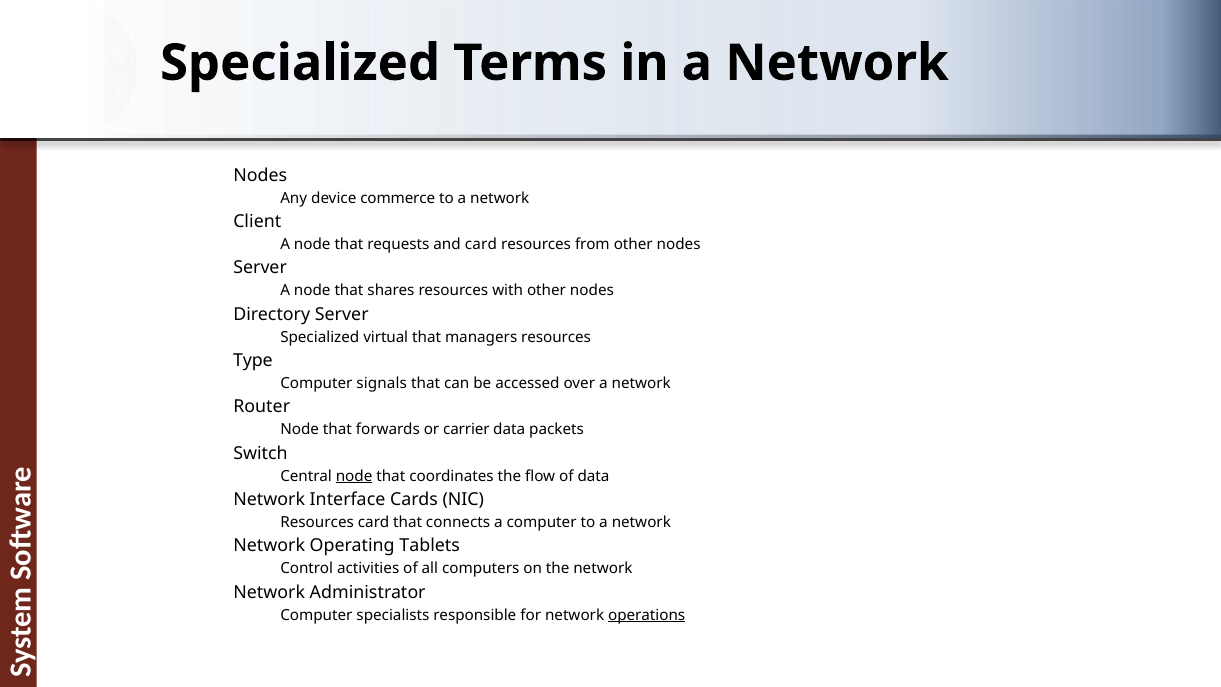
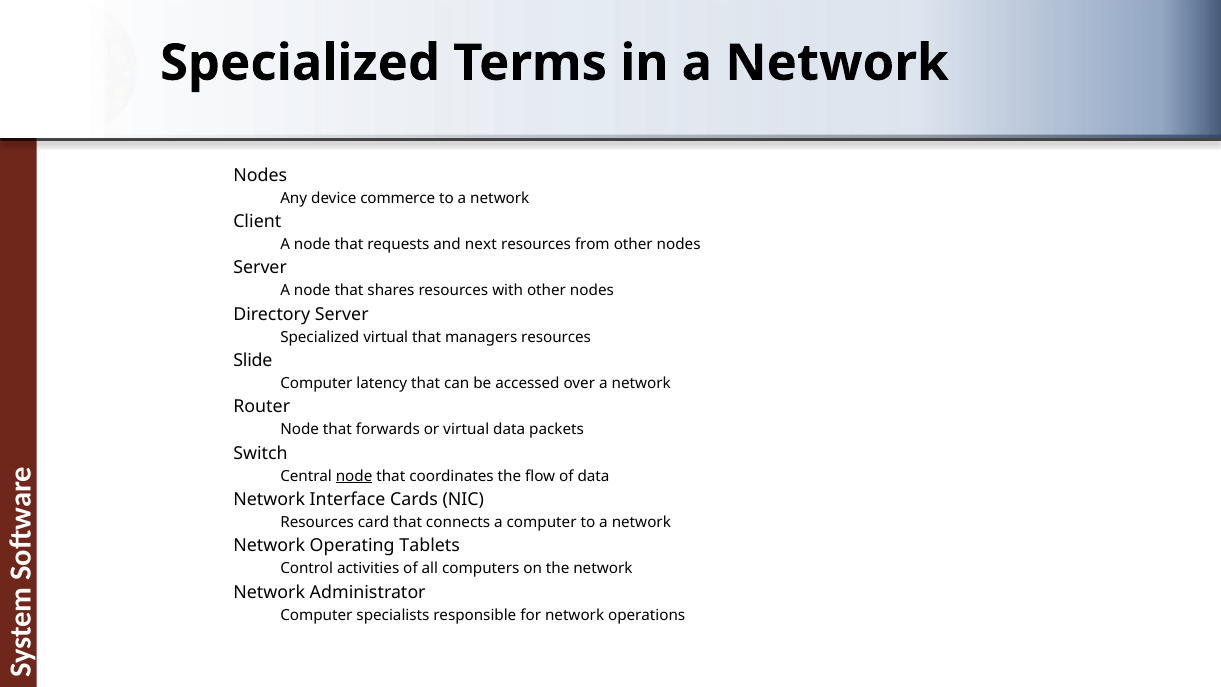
and card: card -> next
Type: Type -> Slide
signals: signals -> latency
or carrier: carrier -> virtual
operations underline: present -> none
